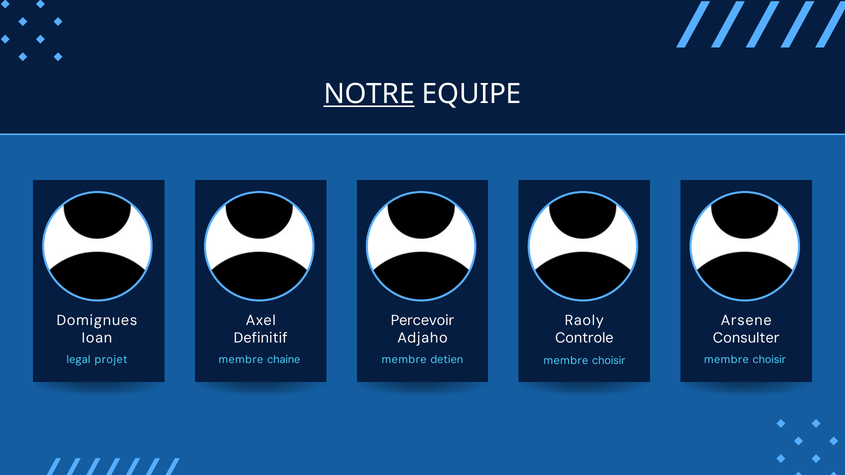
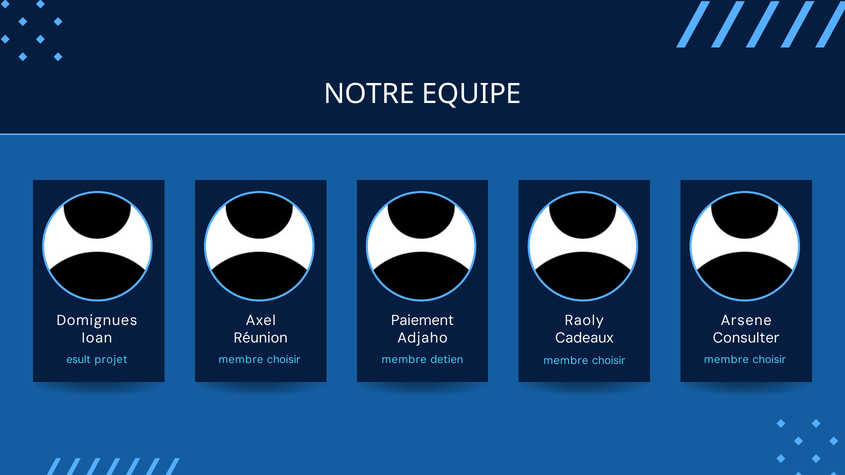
NOTRE underline: present -> none
Percevoir: Percevoir -> Paiement
Definitif: Definitif -> Réunion
Controle: Controle -> Cadeaux
legal: legal -> esult
chaine at (284, 360): chaine -> choisir
